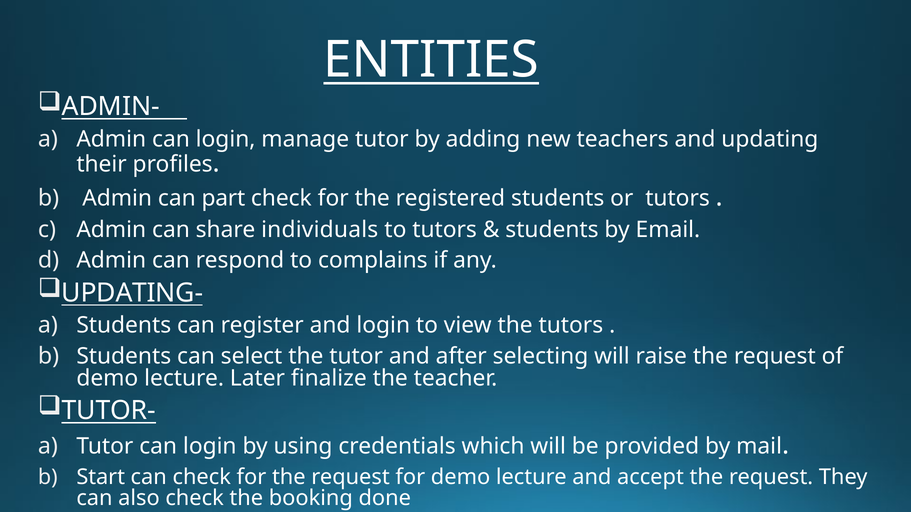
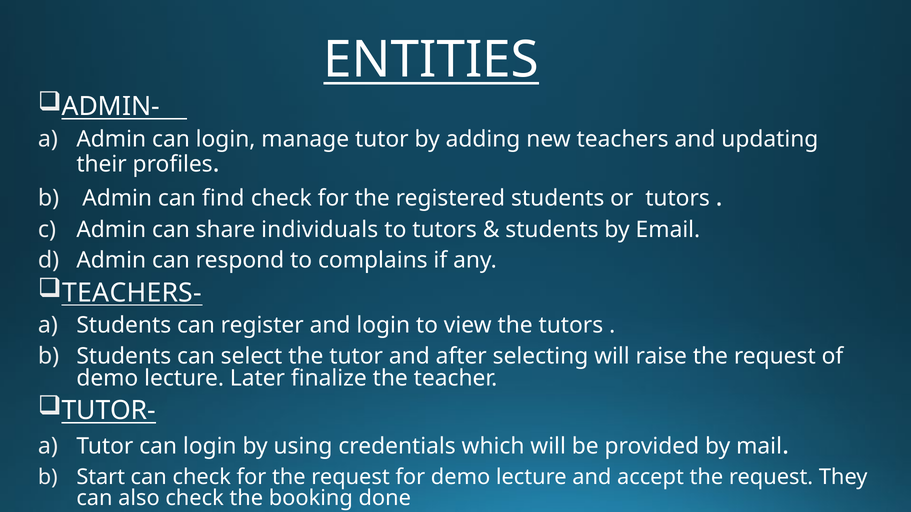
part: part -> find
UPDATING-: UPDATING- -> TEACHERS-
